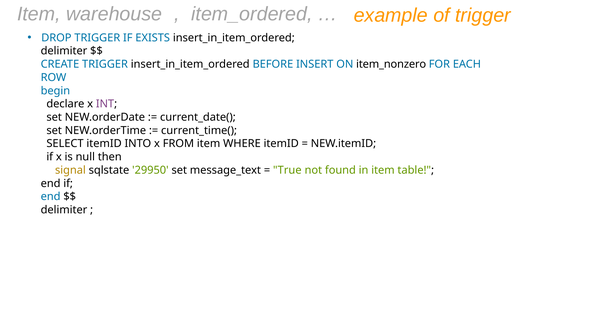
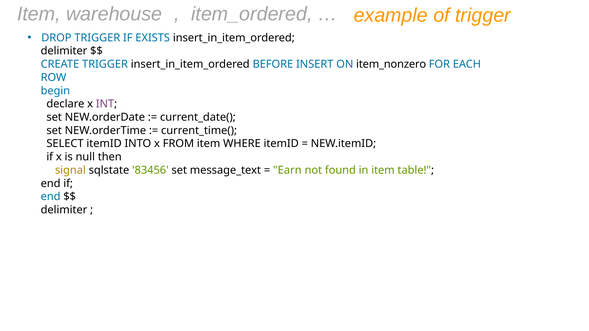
29950: 29950 -> 83456
True: True -> Earn
